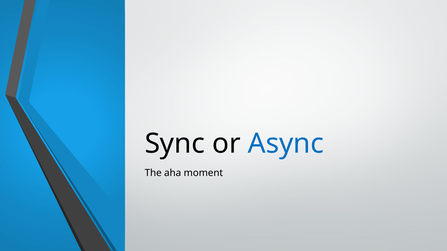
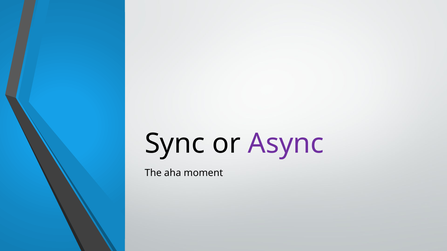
Async colour: blue -> purple
